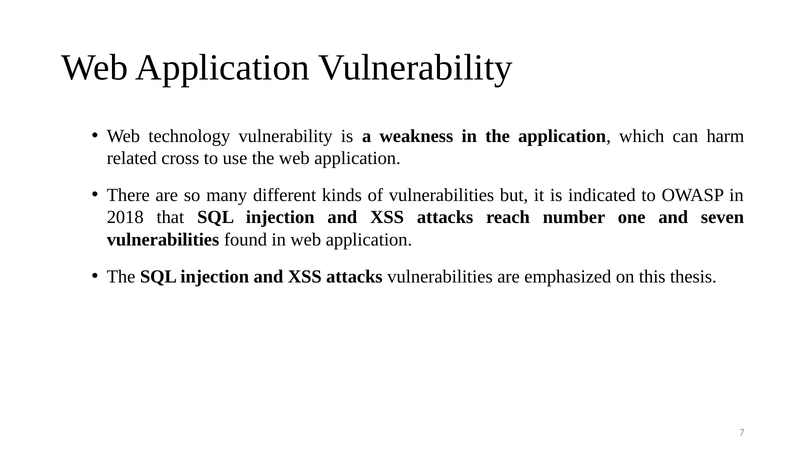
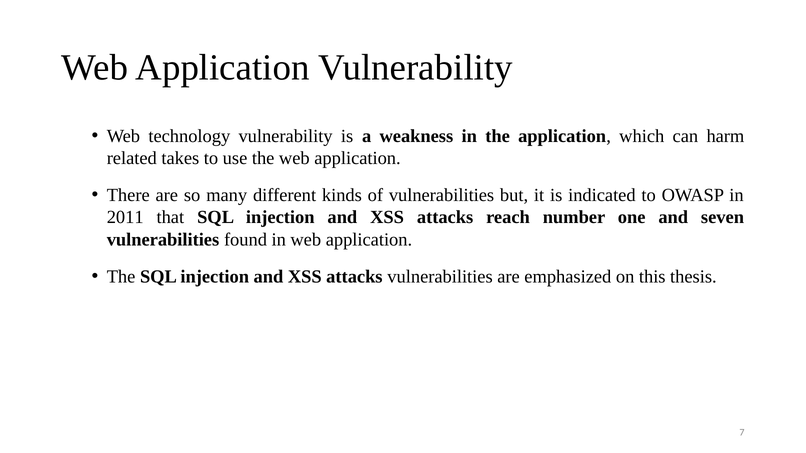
cross: cross -> takes
2018: 2018 -> 2011
